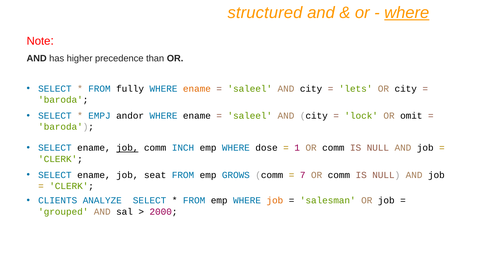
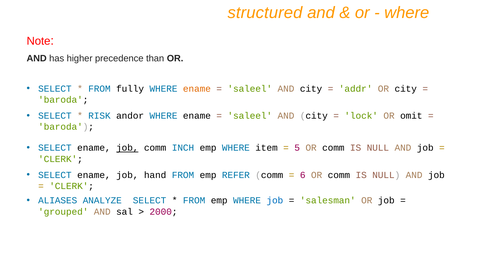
where at (407, 13) underline: present -> none
lets: lets -> addr
EMPJ: EMPJ -> RISK
dose: dose -> item
1: 1 -> 5
seat: seat -> hand
GROWS: GROWS -> REFER
7: 7 -> 6
CLIENTS: CLIENTS -> ALIASES
job at (275, 201) colour: orange -> blue
